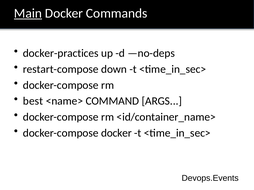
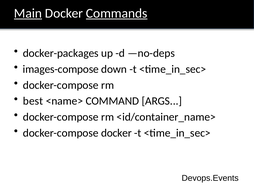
Commands underline: none -> present
docker-practices: docker-practices -> docker-packages
restart-compose: restart-compose -> images-compose
